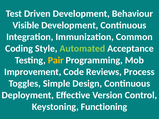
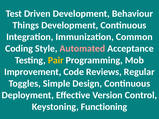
Visible: Visible -> Things
Automated colour: light green -> pink
Process: Process -> Regular
